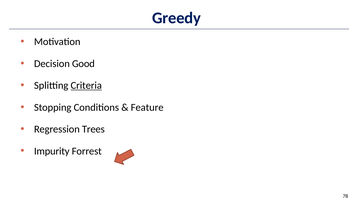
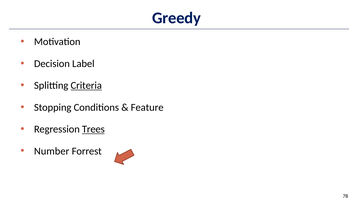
Good: Good -> Label
Trees underline: none -> present
Impurity: Impurity -> Number
